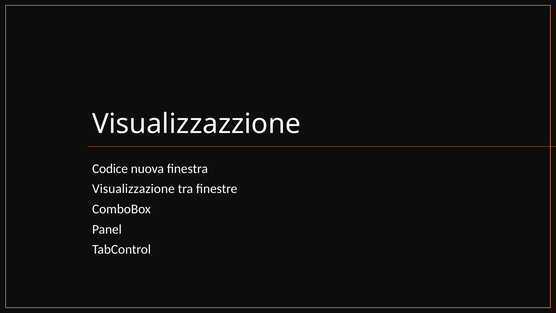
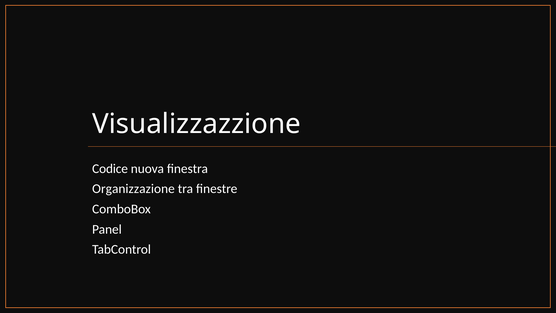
Visualizzazione: Visualizzazione -> Organizzazione
